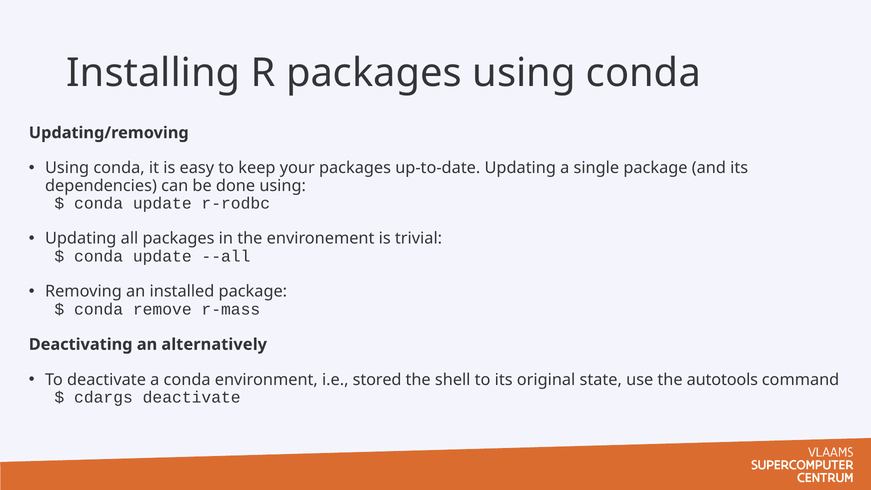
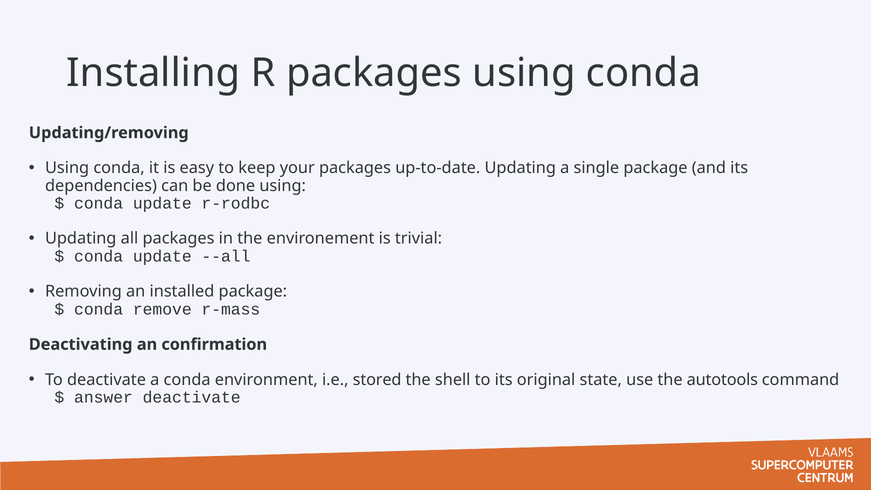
alternatively: alternatively -> confirmation
cdargs: cdargs -> answer
